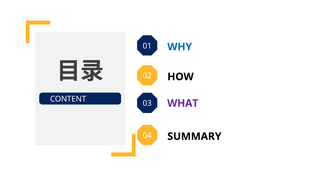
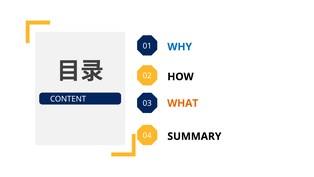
WHAT colour: purple -> orange
